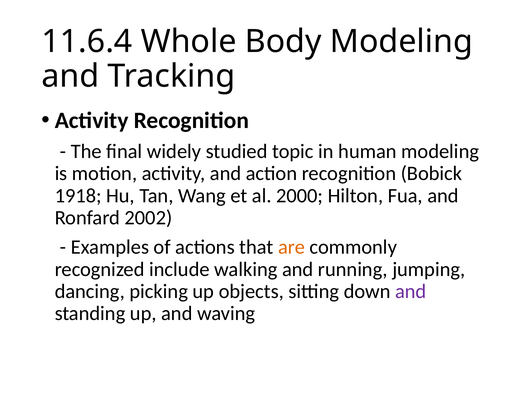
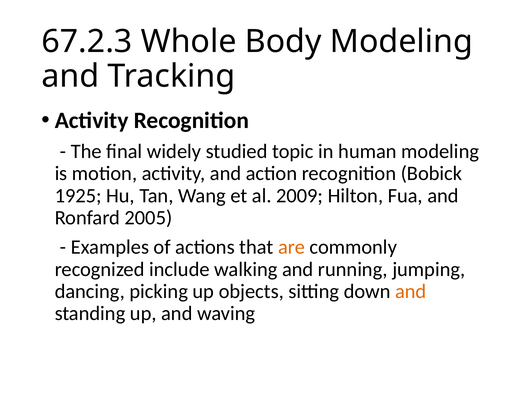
11.6.4: 11.6.4 -> 67.2.3
1918: 1918 -> 1925
2000: 2000 -> 2009
2002: 2002 -> 2005
and at (411, 292) colour: purple -> orange
